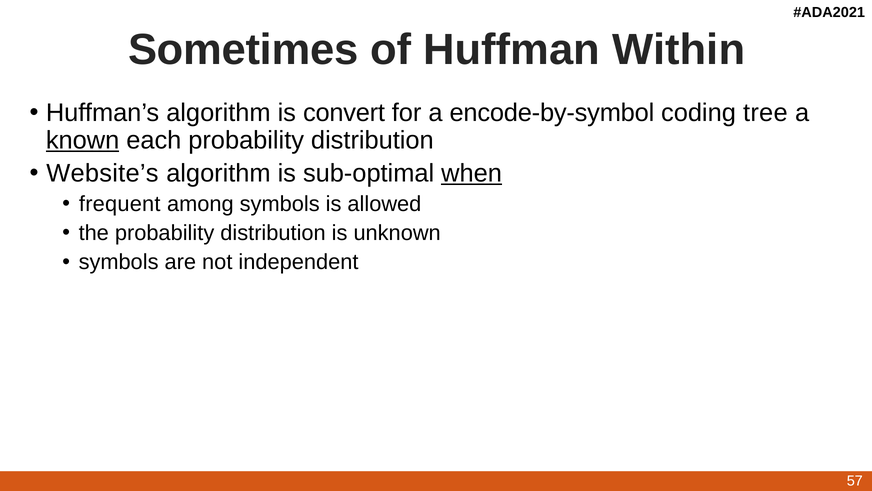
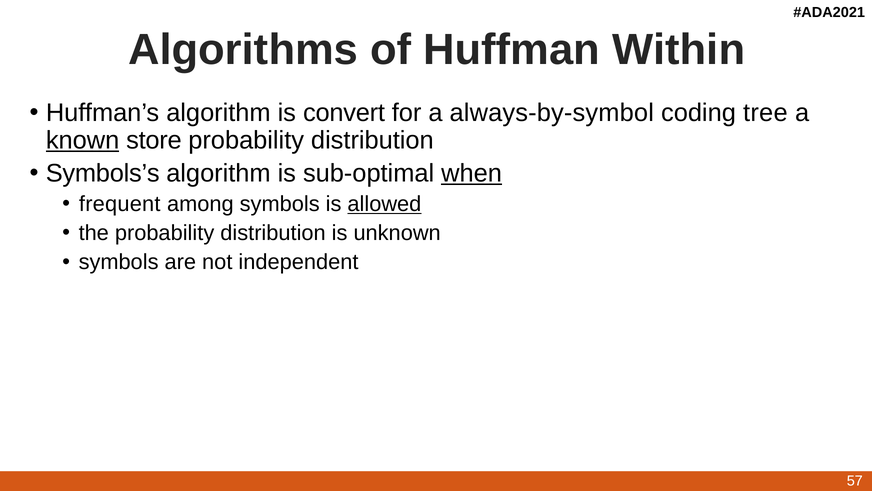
Sometimes: Sometimes -> Algorithms
encode-by-symbol: encode-by-symbol -> always-by-symbol
each: each -> store
Website’s: Website’s -> Symbols’s
allowed underline: none -> present
